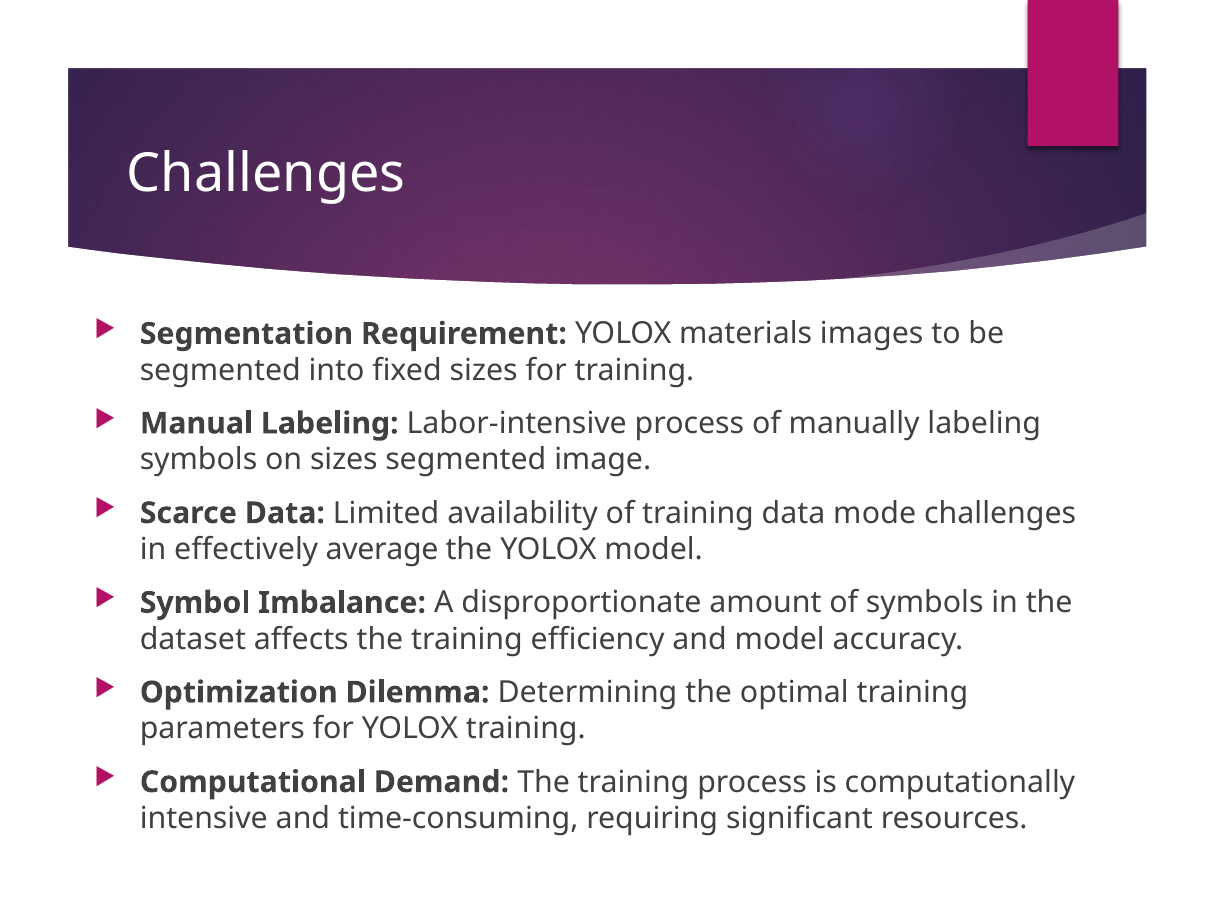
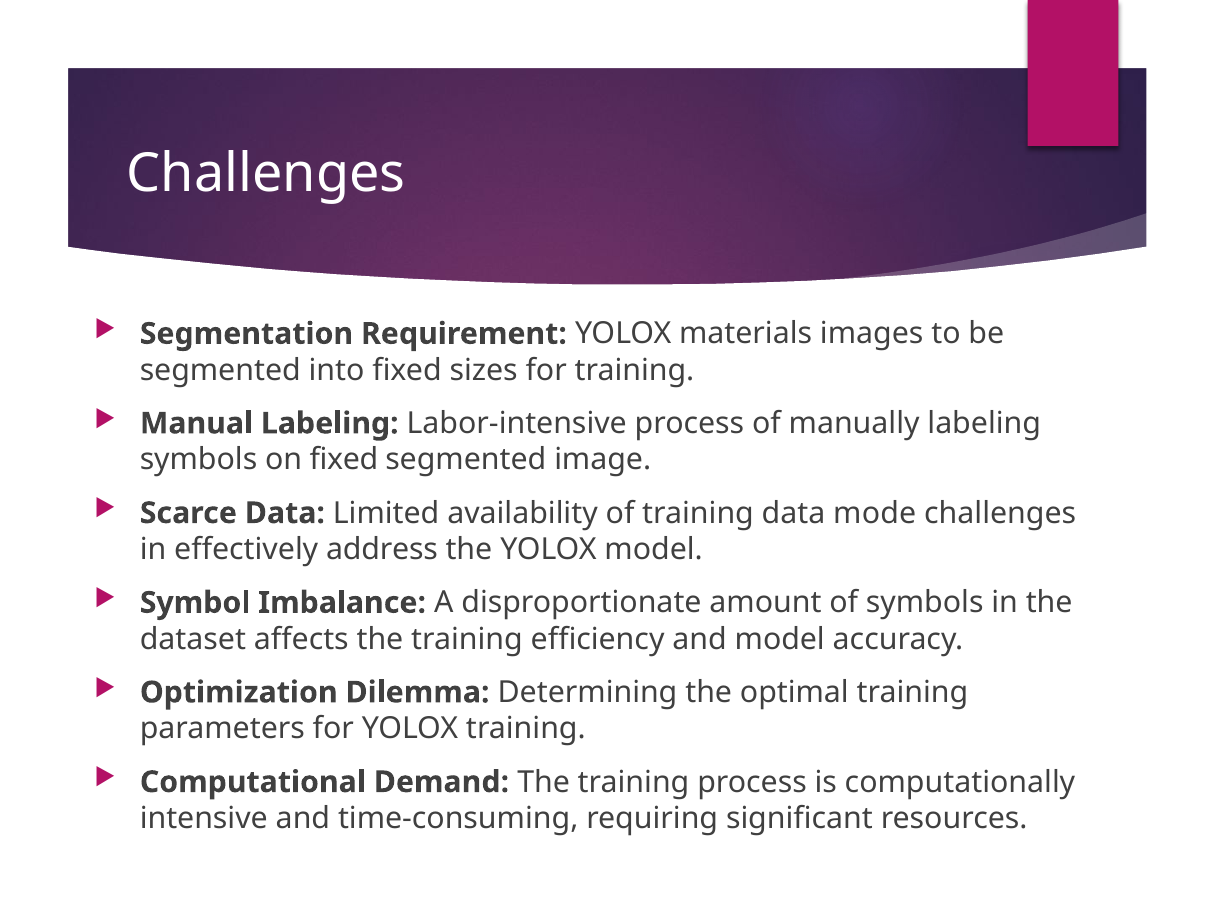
on sizes: sizes -> fixed
average: average -> address
